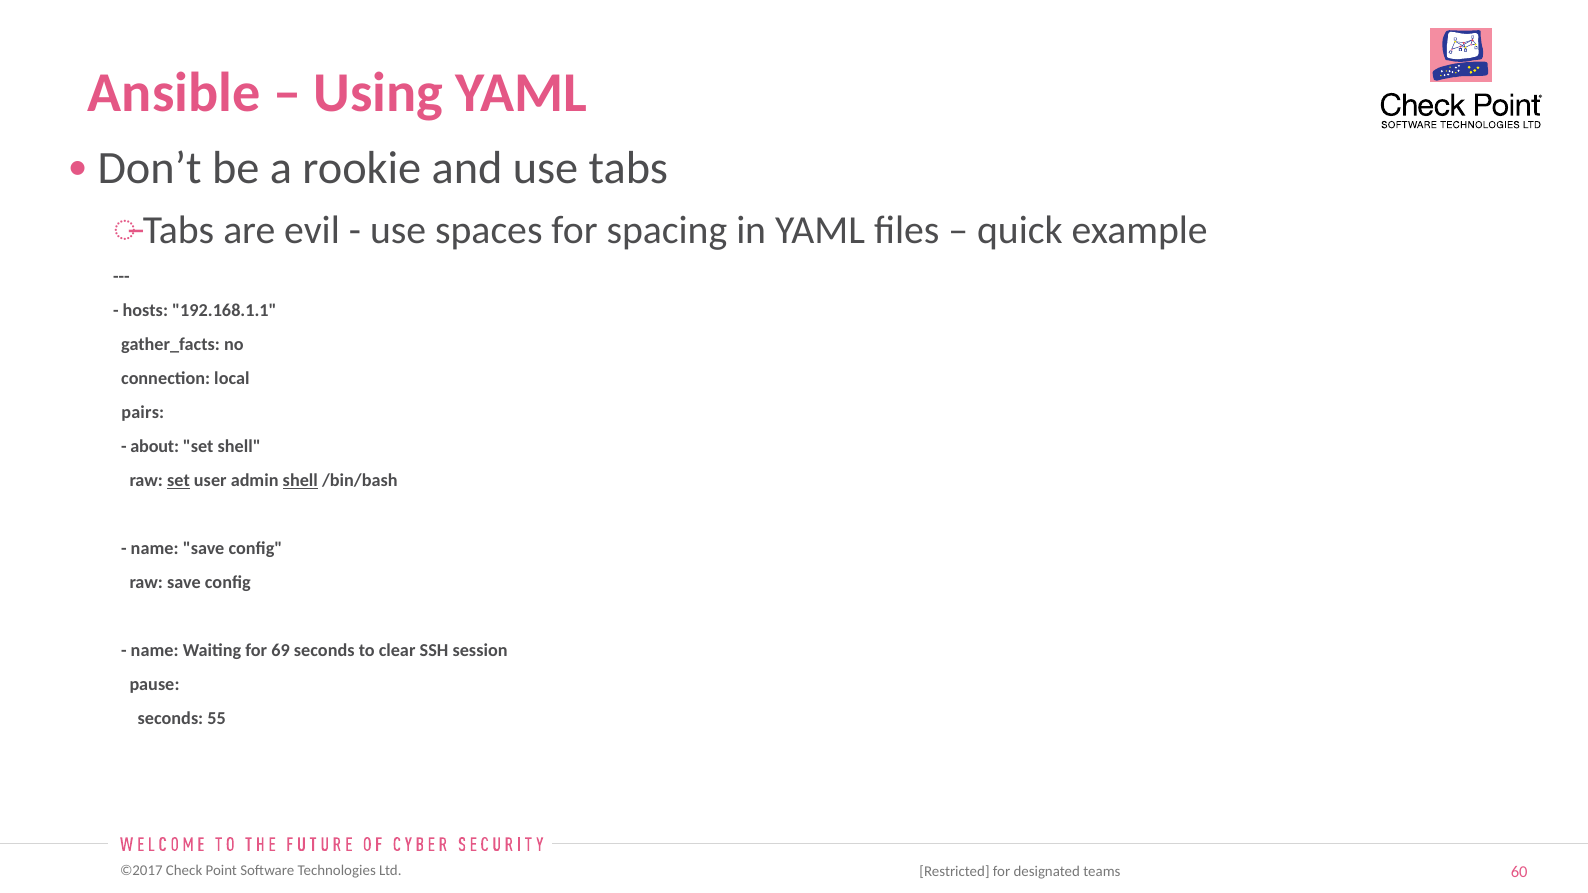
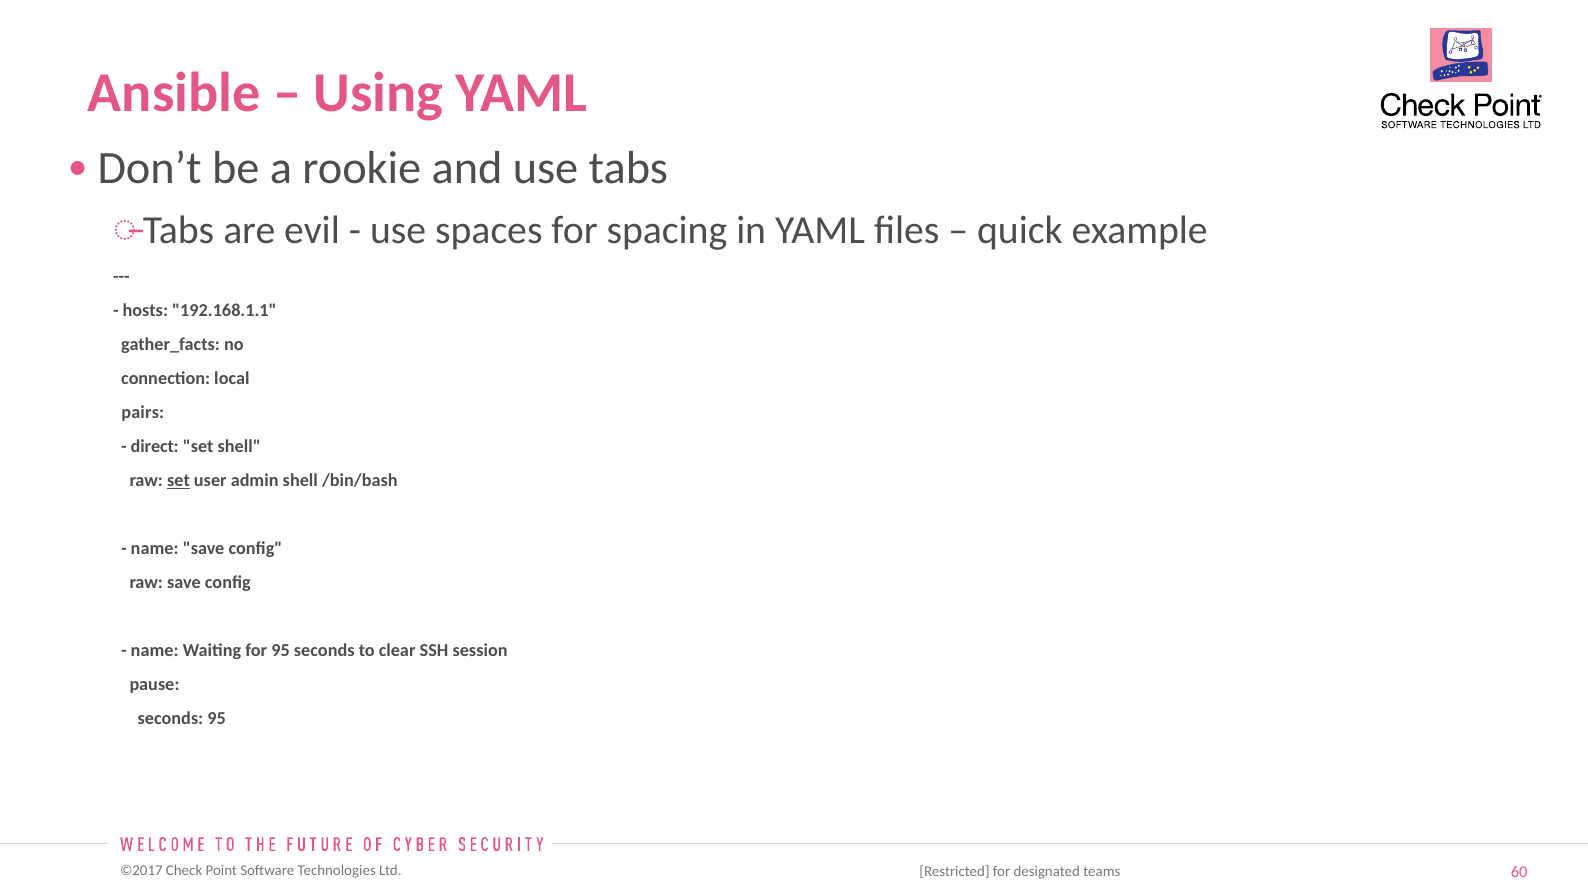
about: about -> direct
shell at (300, 481) underline: present -> none
for 69: 69 -> 95
seconds 55: 55 -> 95
